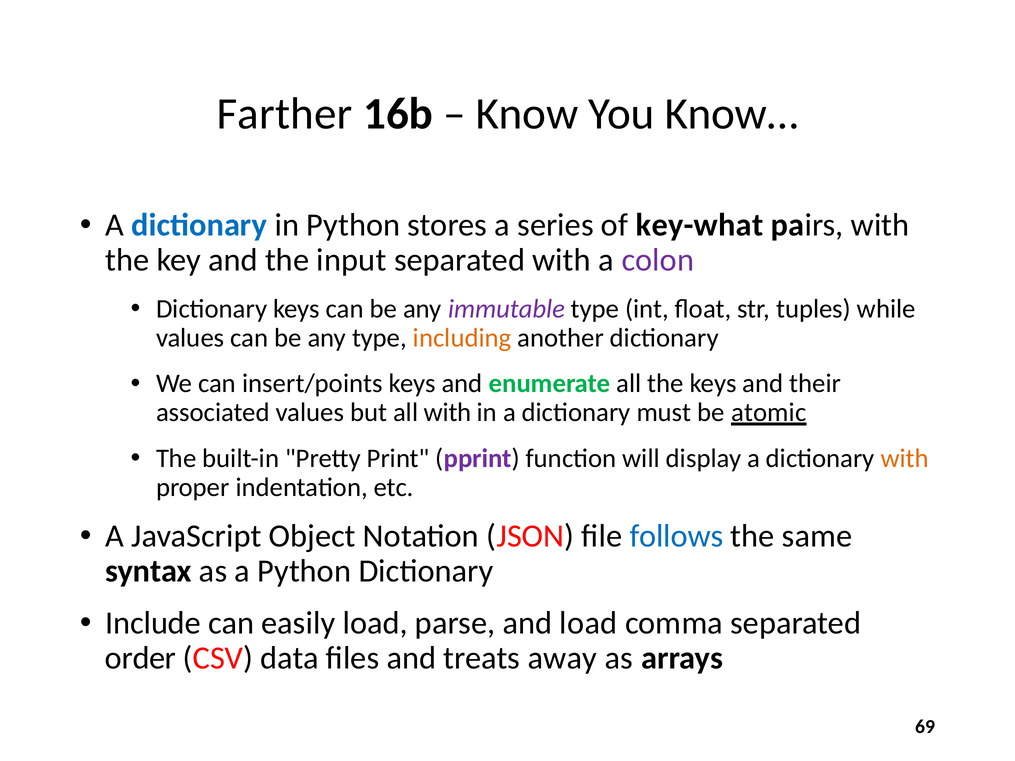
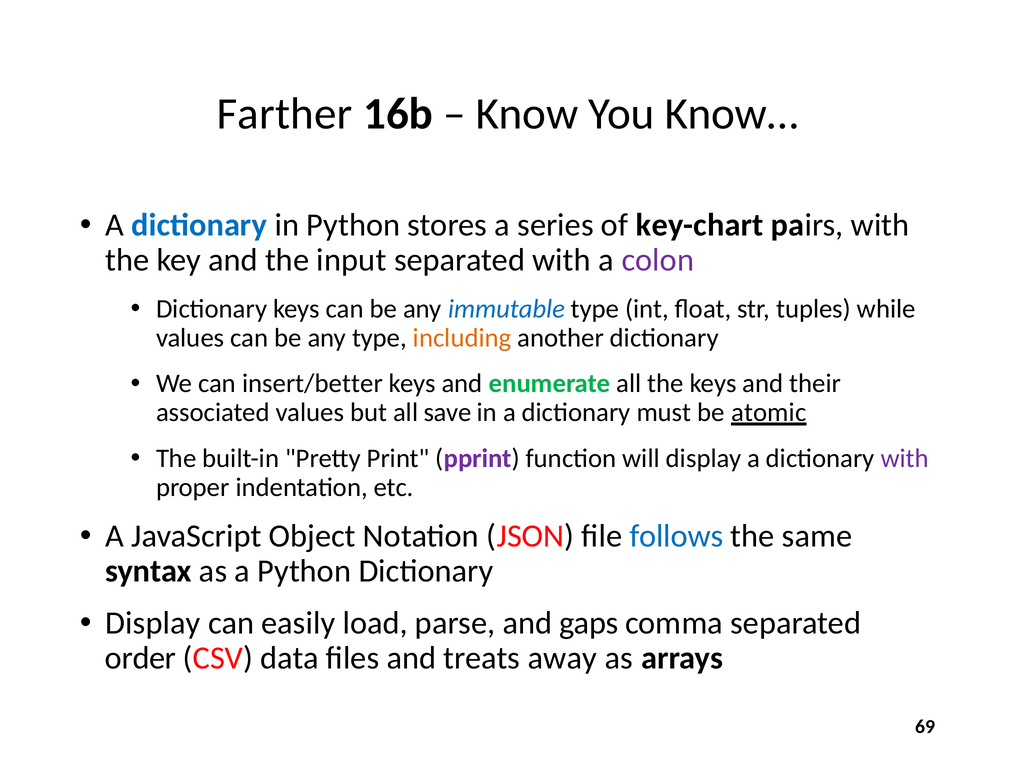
key-what: key-what -> key-chart
immutable colour: purple -> blue
insert/points: insert/points -> insert/better
all with: with -> save
with at (905, 458) colour: orange -> purple
Include at (153, 623): Include -> Display
and load: load -> gaps
